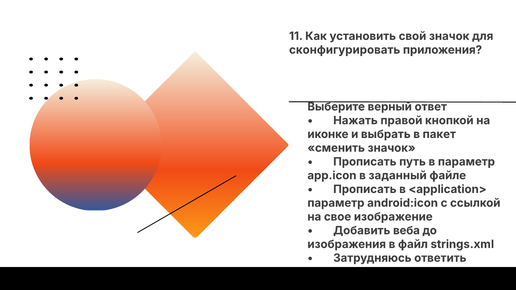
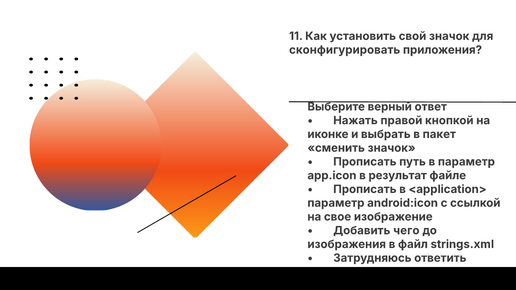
заданный: заданный -> результат
веба: веба -> чего
